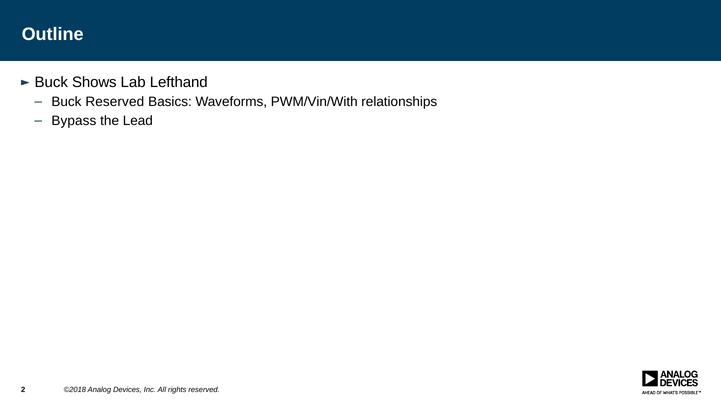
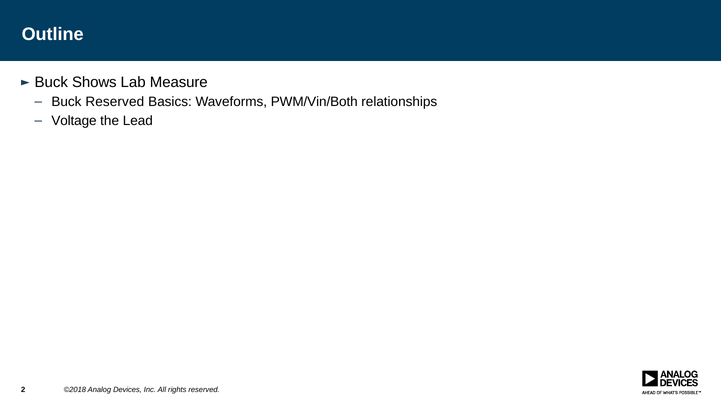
Lefthand: Lefthand -> Measure
PWM/Vin/With: PWM/Vin/With -> PWM/Vin/Both
Bypass: Bypass -> Voltage
